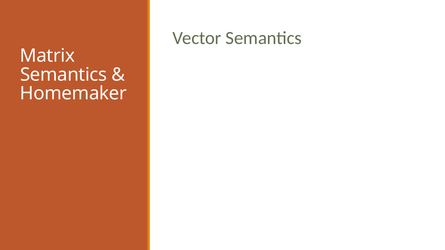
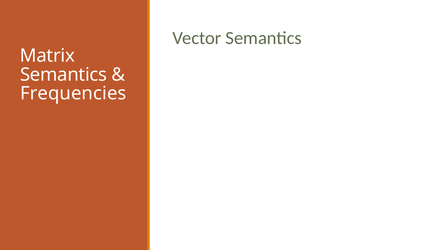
Homemaker: Homemaker -> Frequencies
